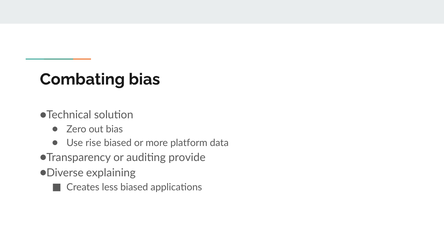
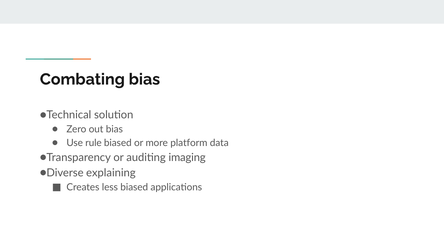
rise: rise -> rule
provide: provide -> imaging
